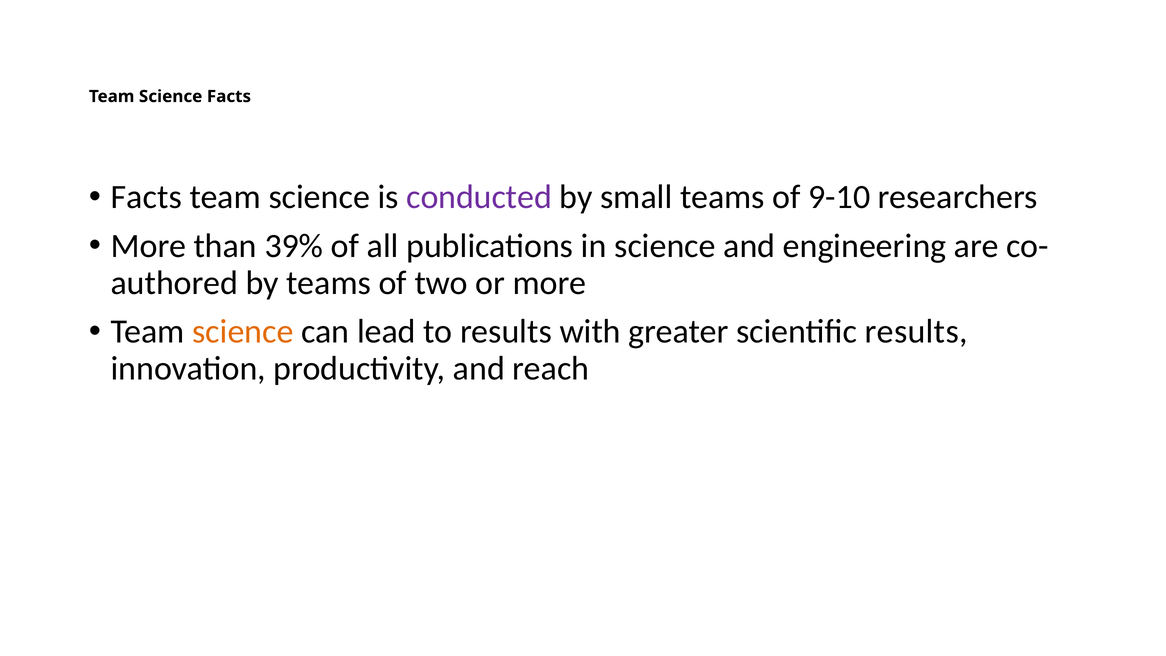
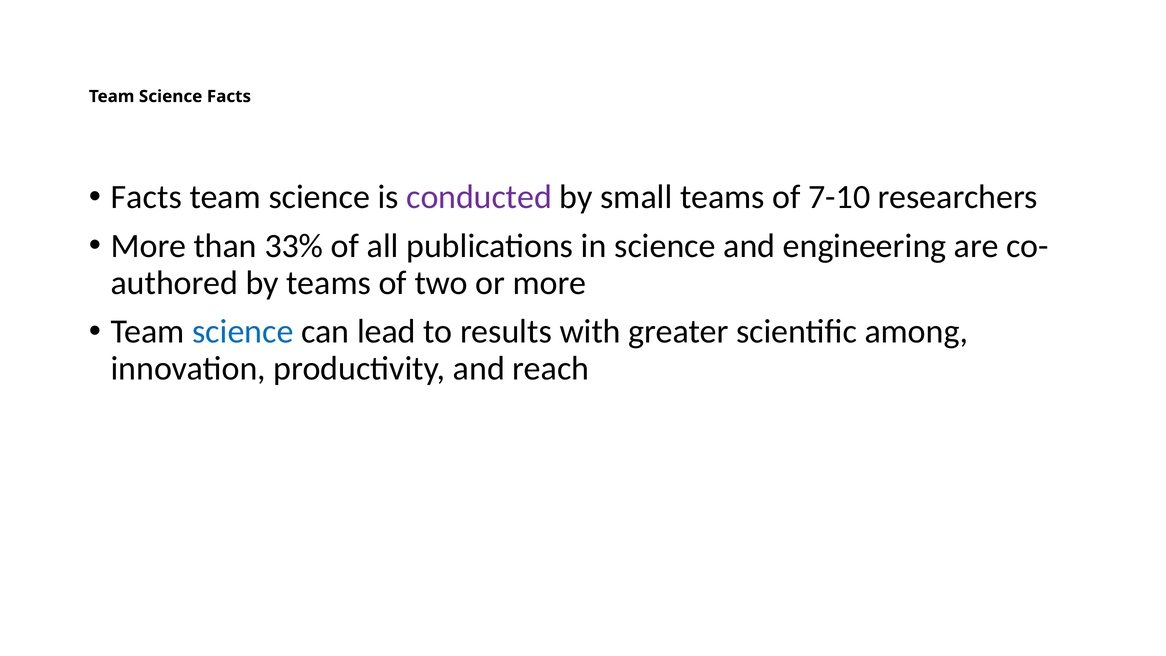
9-10: 9-10 -> 7-10
39%: 39% -> 33%
science at (243, 332) colour: orange -> blue
scientific results: results -> among
